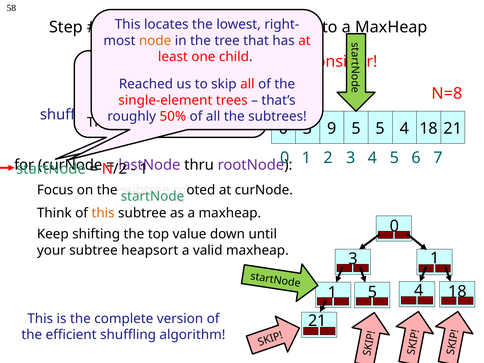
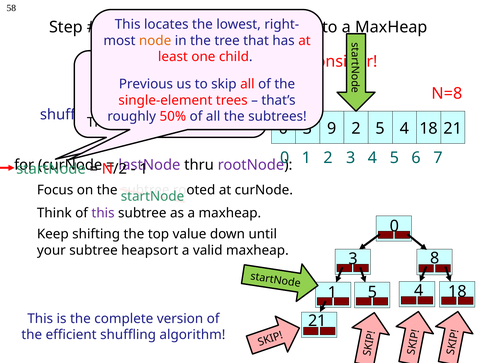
Reached: Reached -> Previous
9 5: 5 -> 2
this at (103, 213) colour: orange -> purple
1 at (435, 258): 1 -> 8
